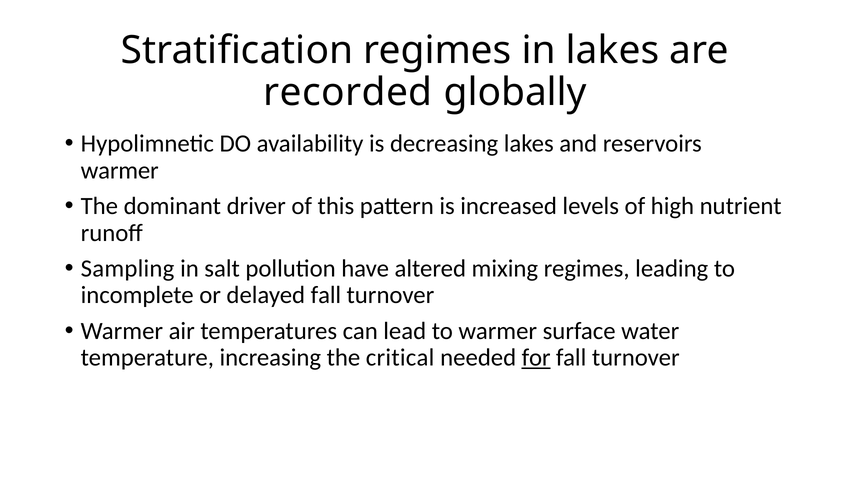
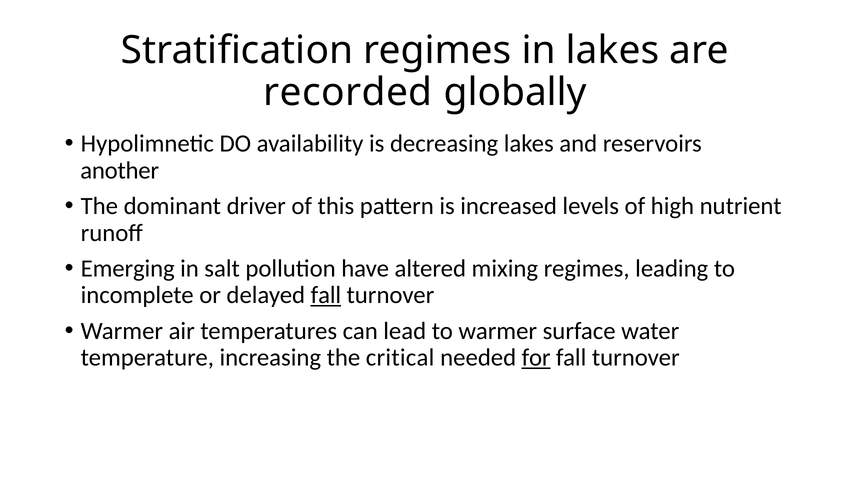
warmer at (120, 170): warmer -> another
Sampling: Sampling -> Emerging
fall at (326, 295) underline: none -> present
